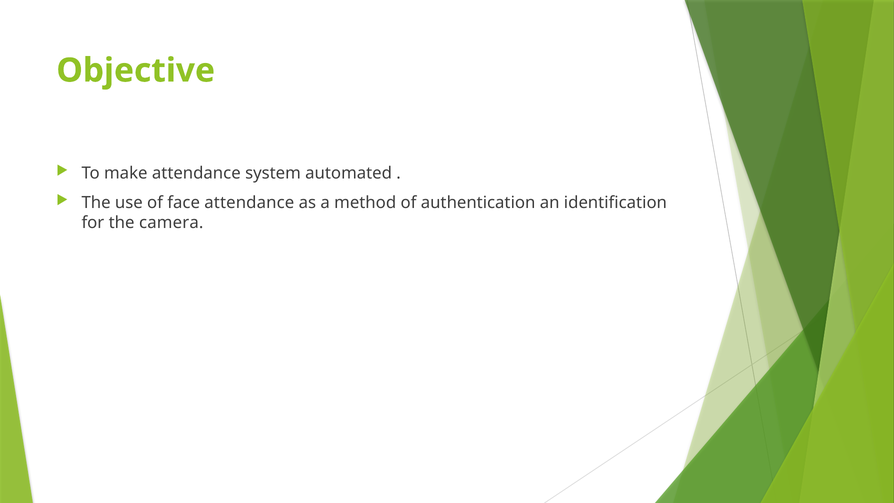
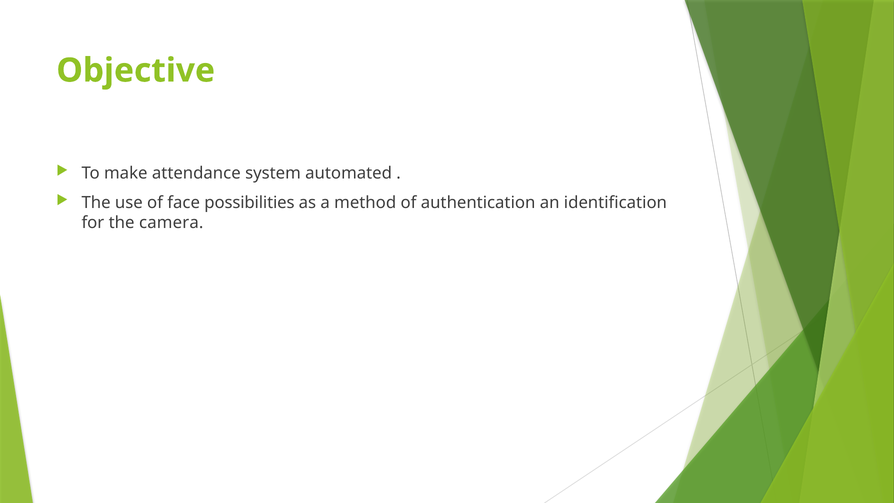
face attendance: attendance -> possibilities
